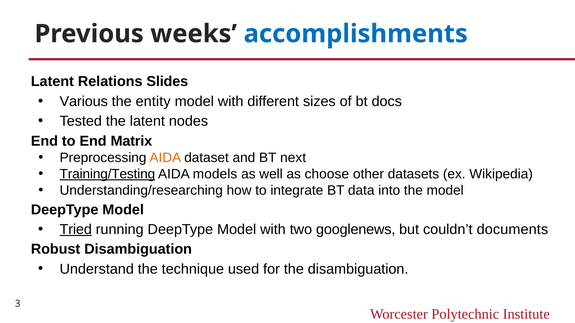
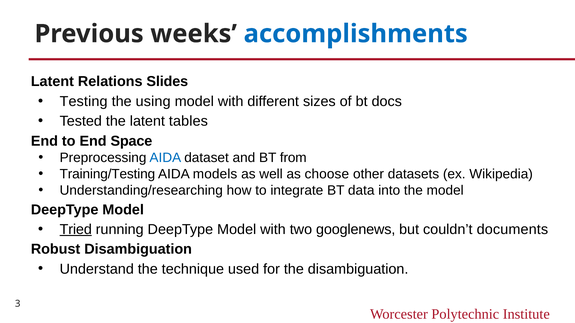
Various: Various -> Testing
entity: entity -> using
nodes: nodes -> tables
Matrix: Matrix -> Space
AIDA at (165, 158) colour: orange -> blue
next: next -> from
Training/Testing underline: present -> none
